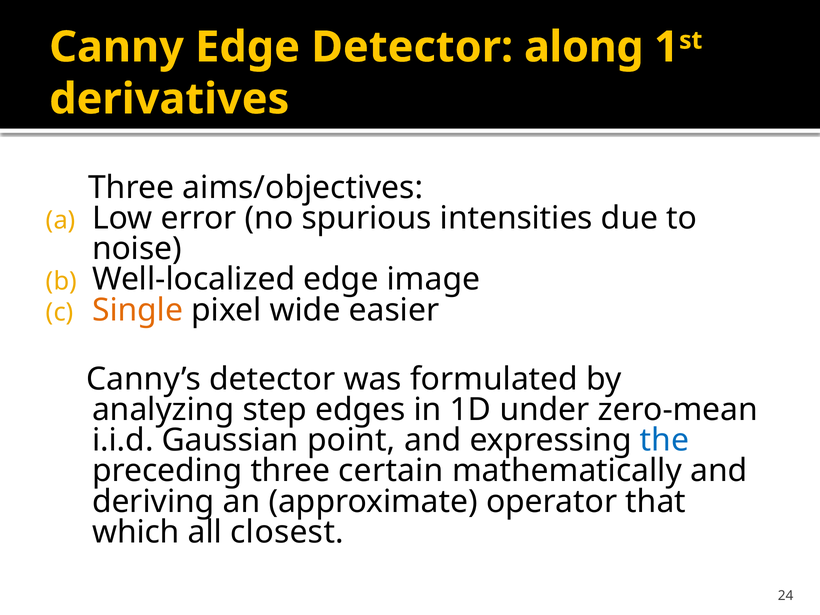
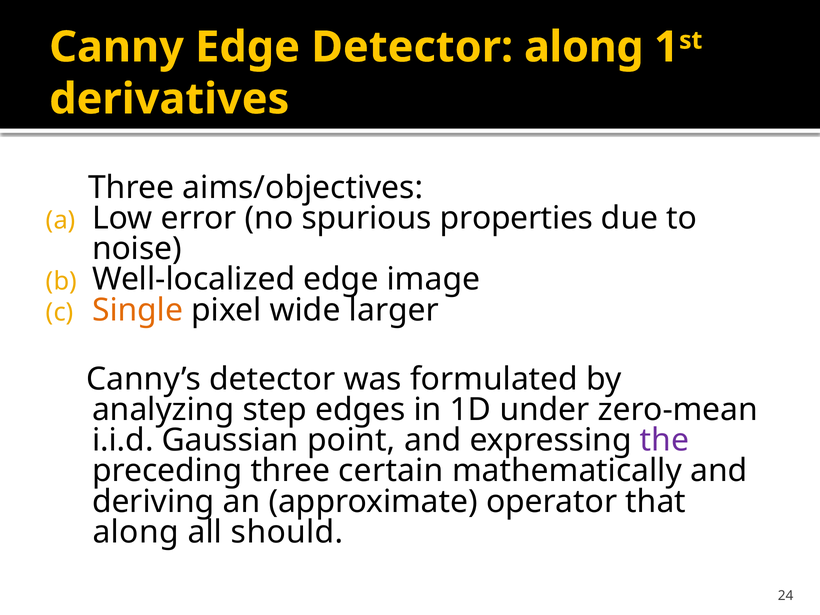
intensities: intensities -> properties
easier: easier -> larger
the colour: blue -> purple
which at (136, 532): which -> along
closest: closest -> should
